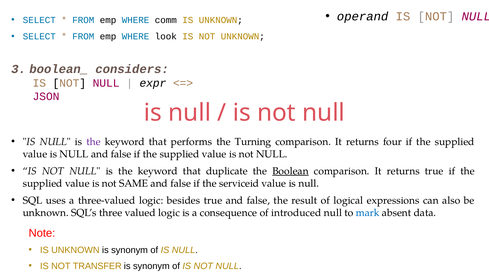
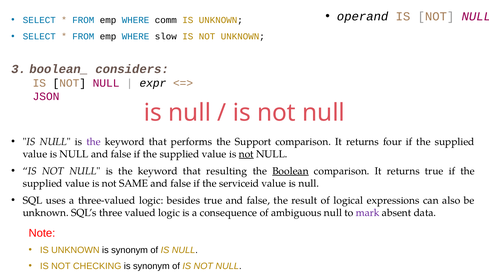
look: look -> slow
Turning: Turning -> Support
not at (246, 154) underline: none -> present
duplicate: duplicate -> resulting
introduced: introduced -> ambiguous
mark colour: blue -> purple
TRANSFER: TRANSFER -> CHECKING
